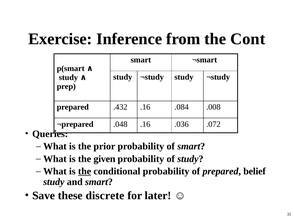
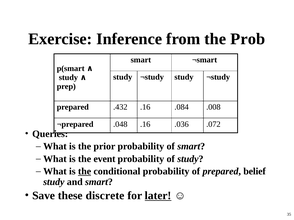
Cont: Cont -> Prob
given: given -> event
later underline: none -> present
